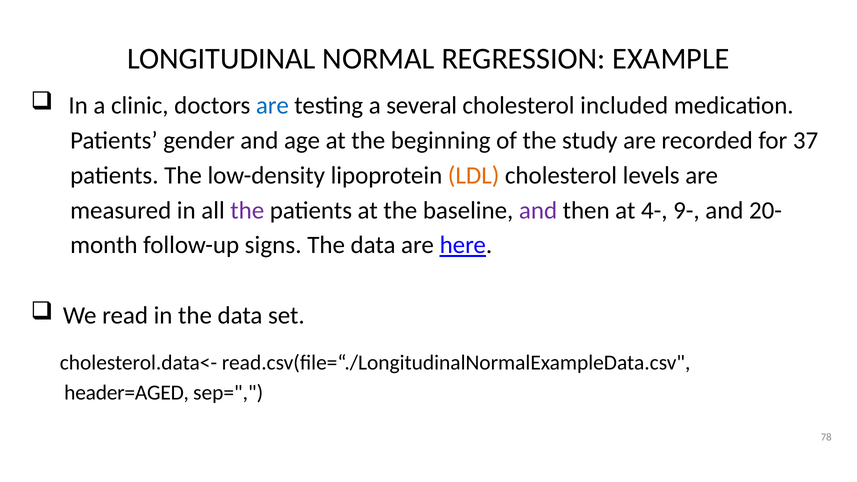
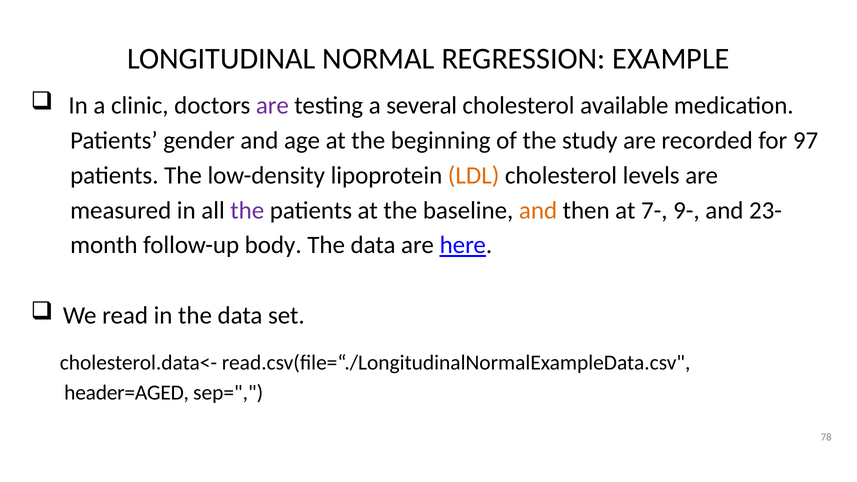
are at (272, 105) colour: blue -> purple
included: included -> available
37: 37 -> 97
and at (538, 210) colour: purple -> orange
4-: 4- -> 7-
20-: 20- -> 23-
signs: signs -> body
